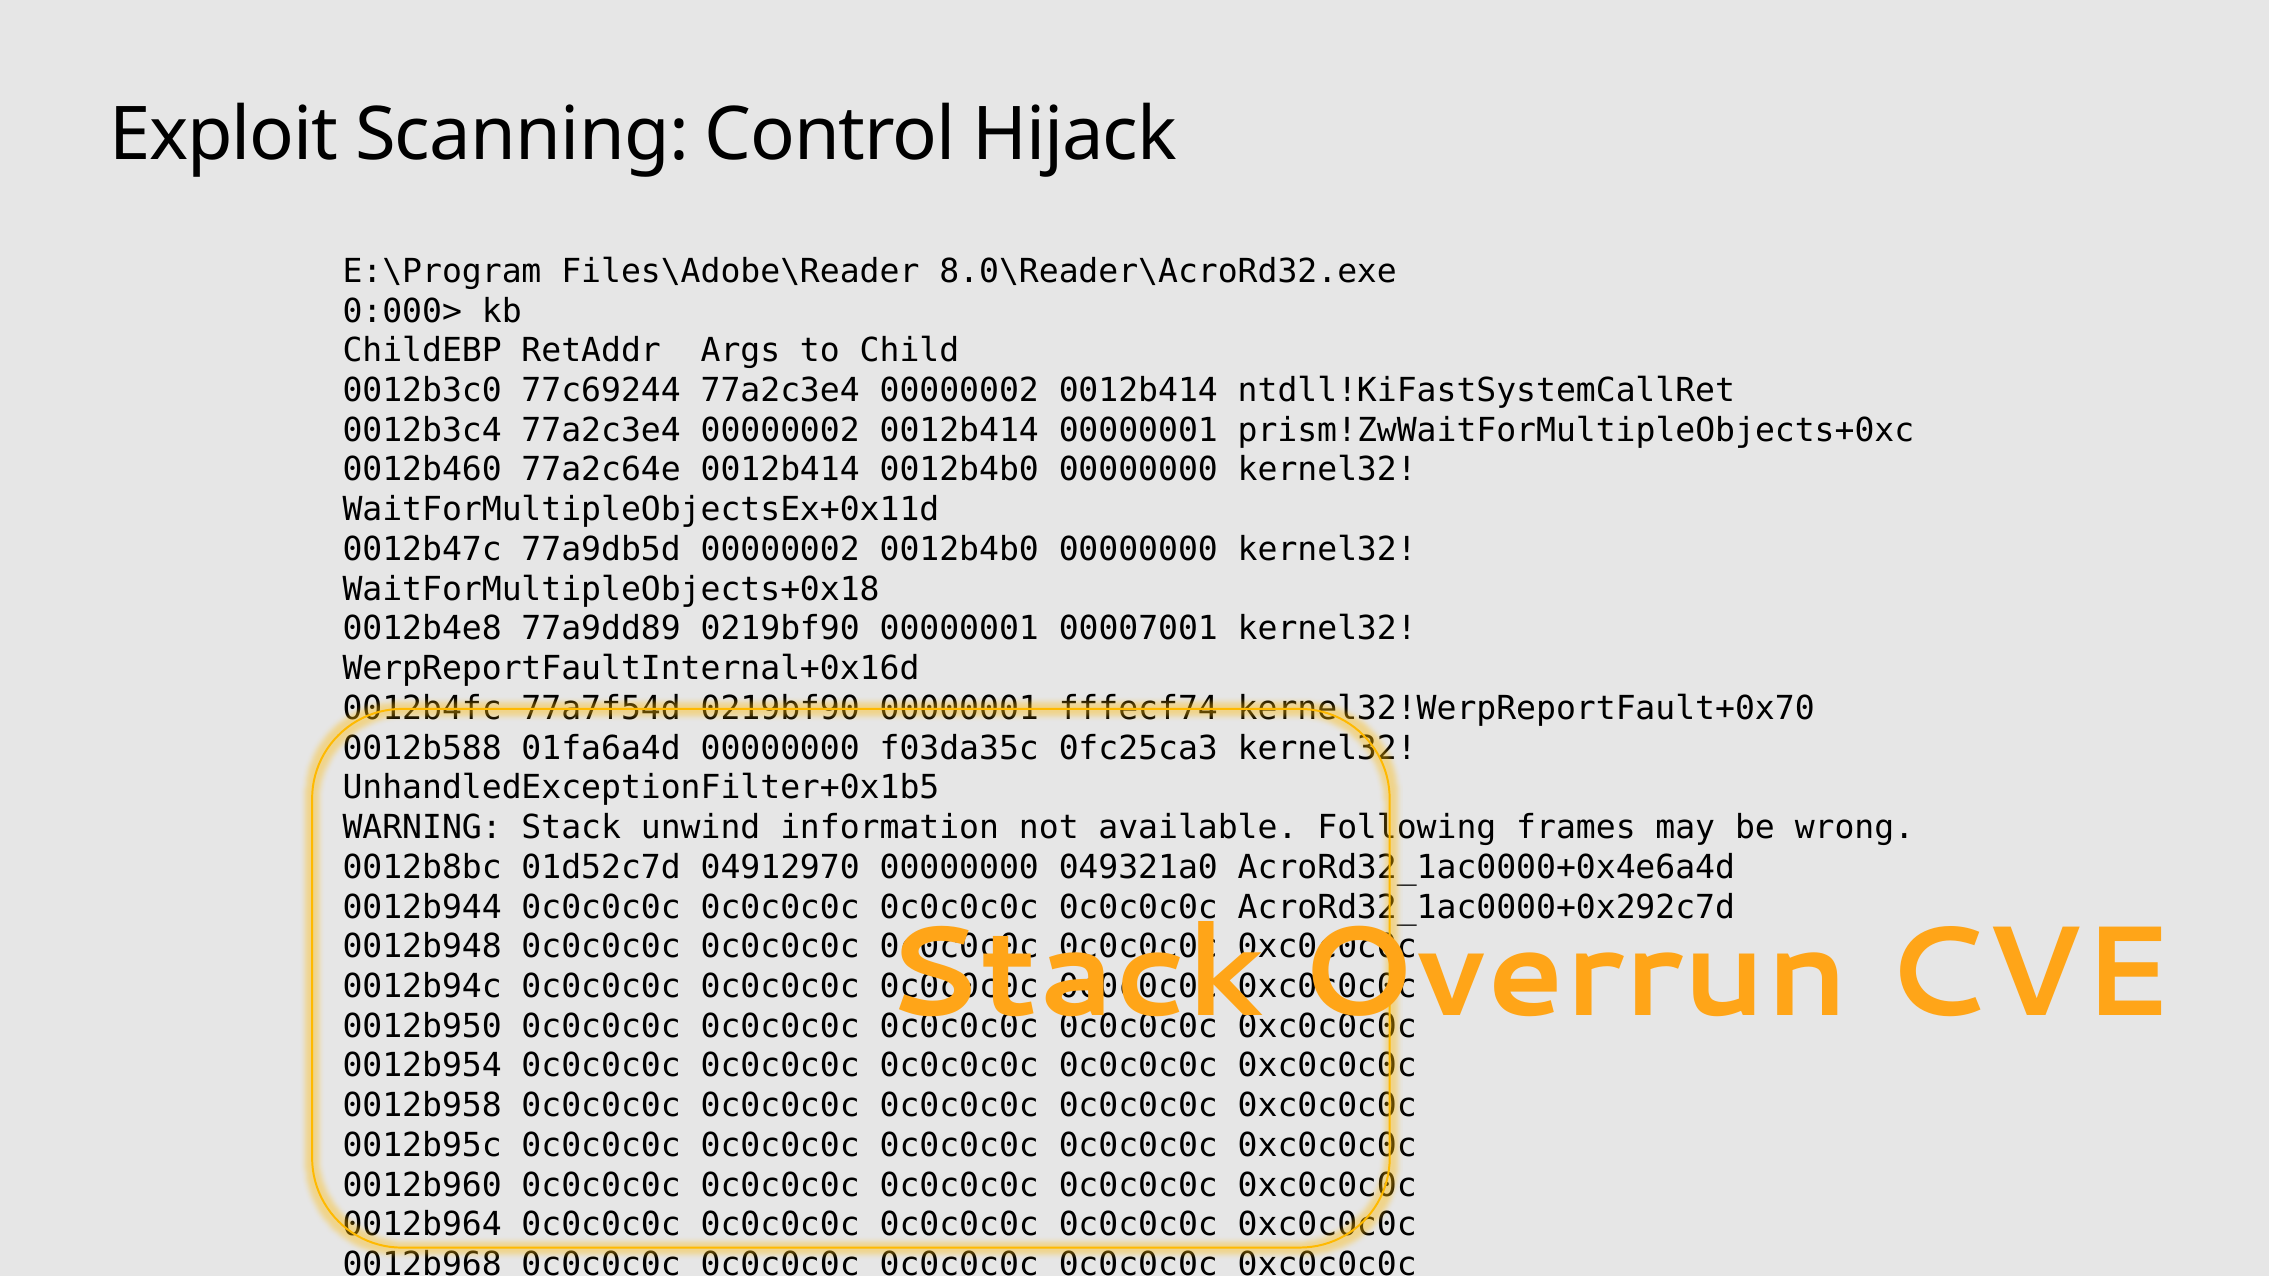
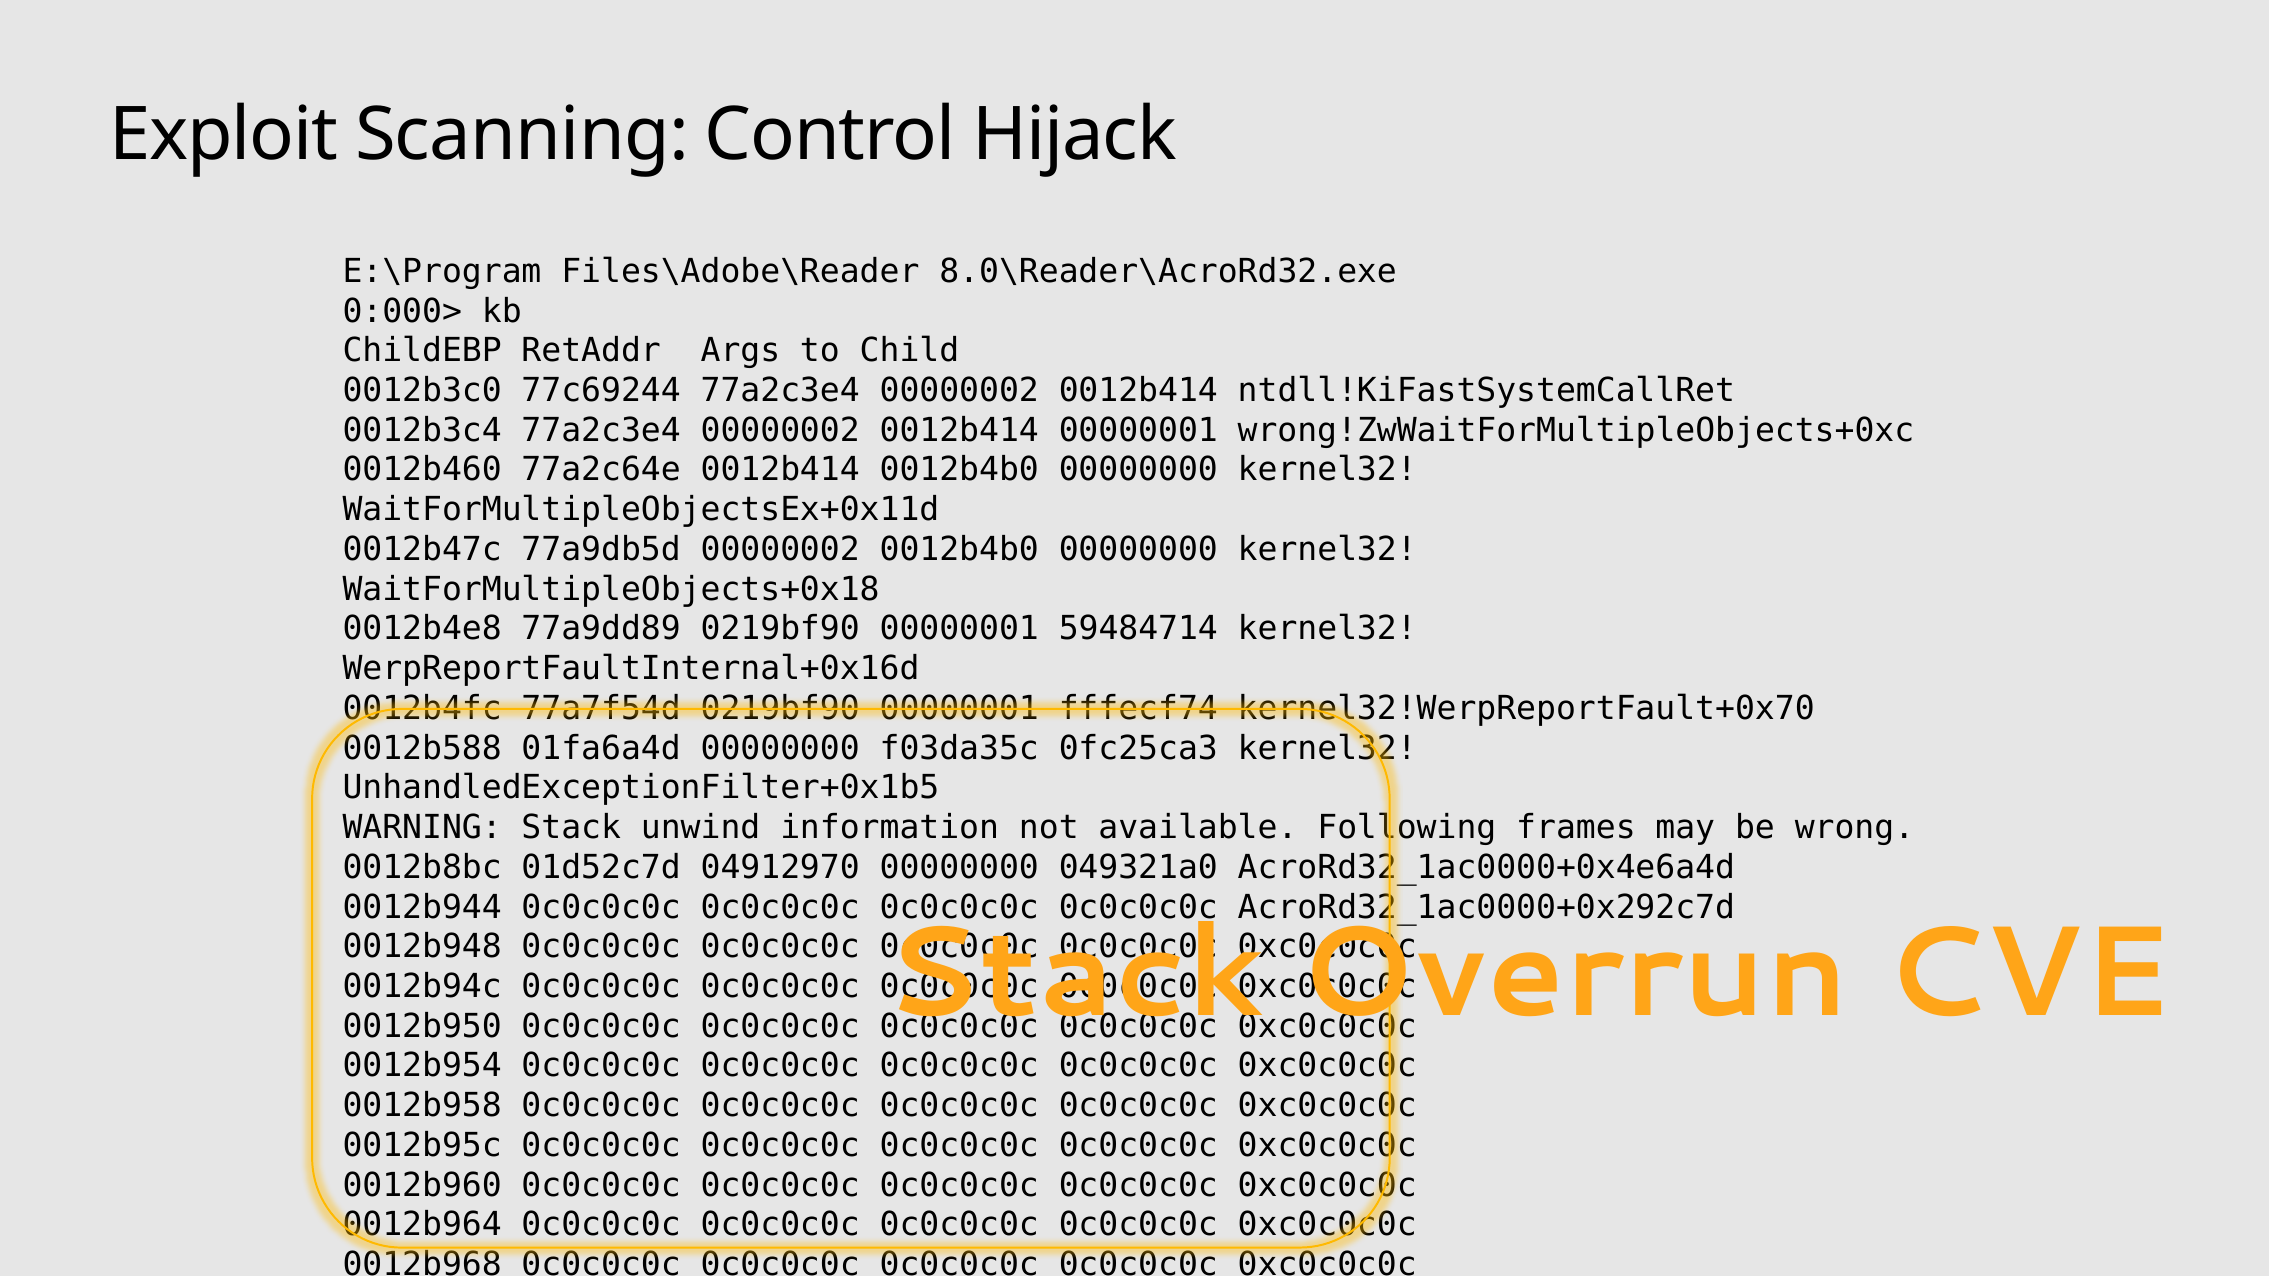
prism!ZwWaitForMultipleObjects+0xc: prism!ZwWaitForMultipleObjects+0xc -> wrong!ZwWaitForMultipleObjects+0xc
00007001: 00007001 -> 59484714
